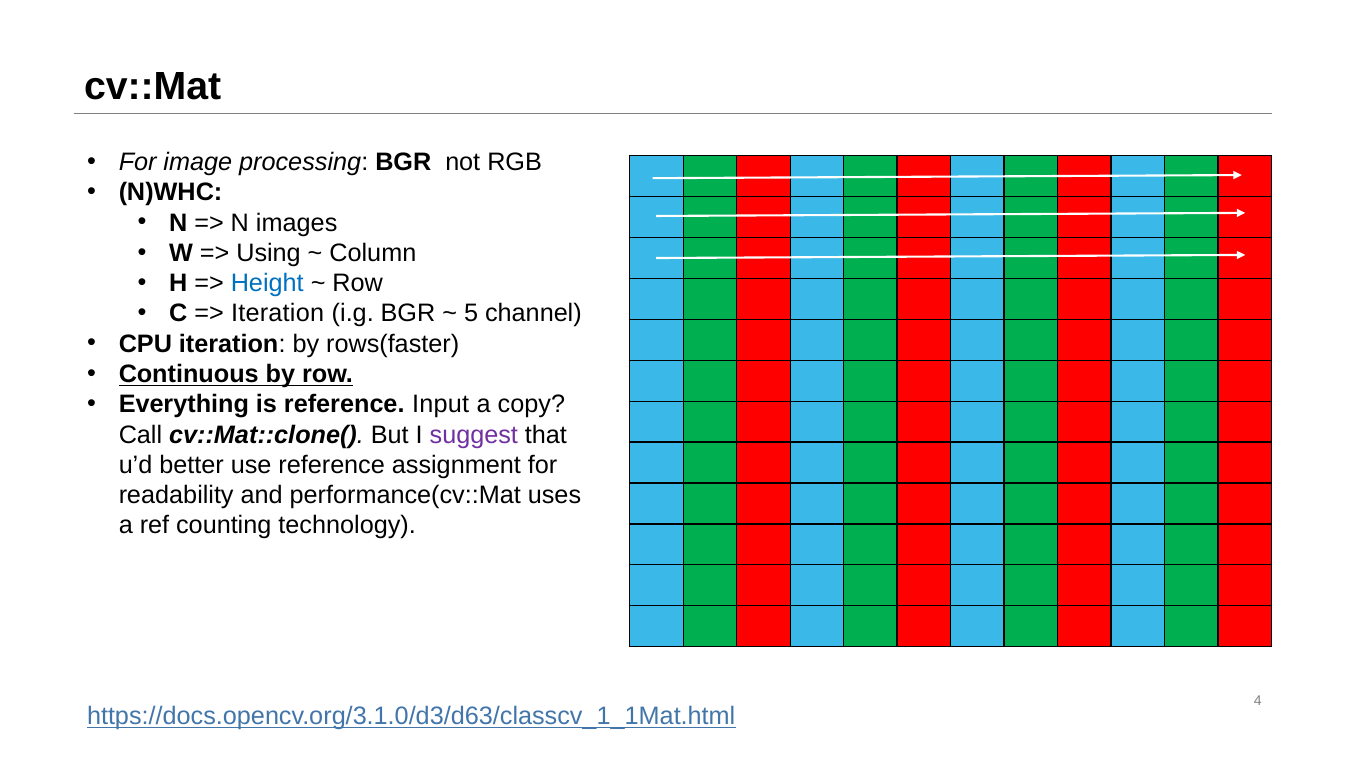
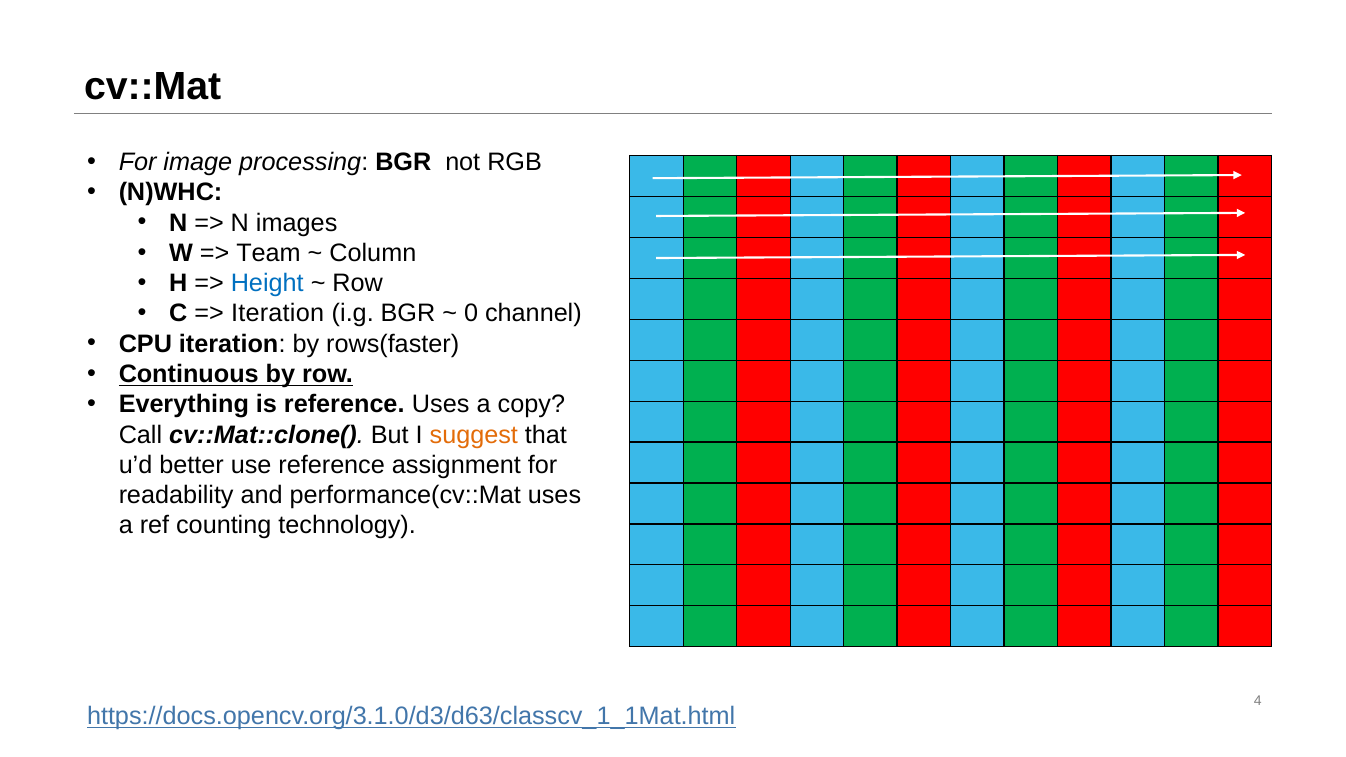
Using: Using -> Team
5: 5 -> 0
reference Input: Input -> Uses
suggest colour: purple -> orange
